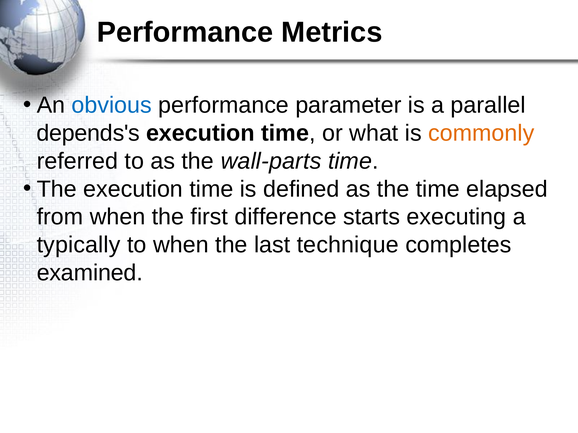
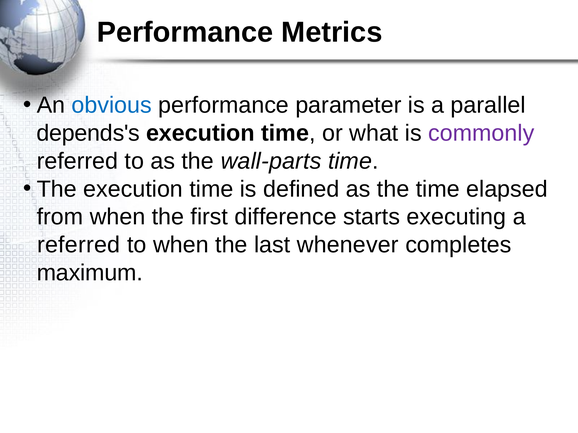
commonly colour: orange -> purple
typically at (79, 245): typically -> referred
technique: technique -> whenever
examined: examined -> maximum
